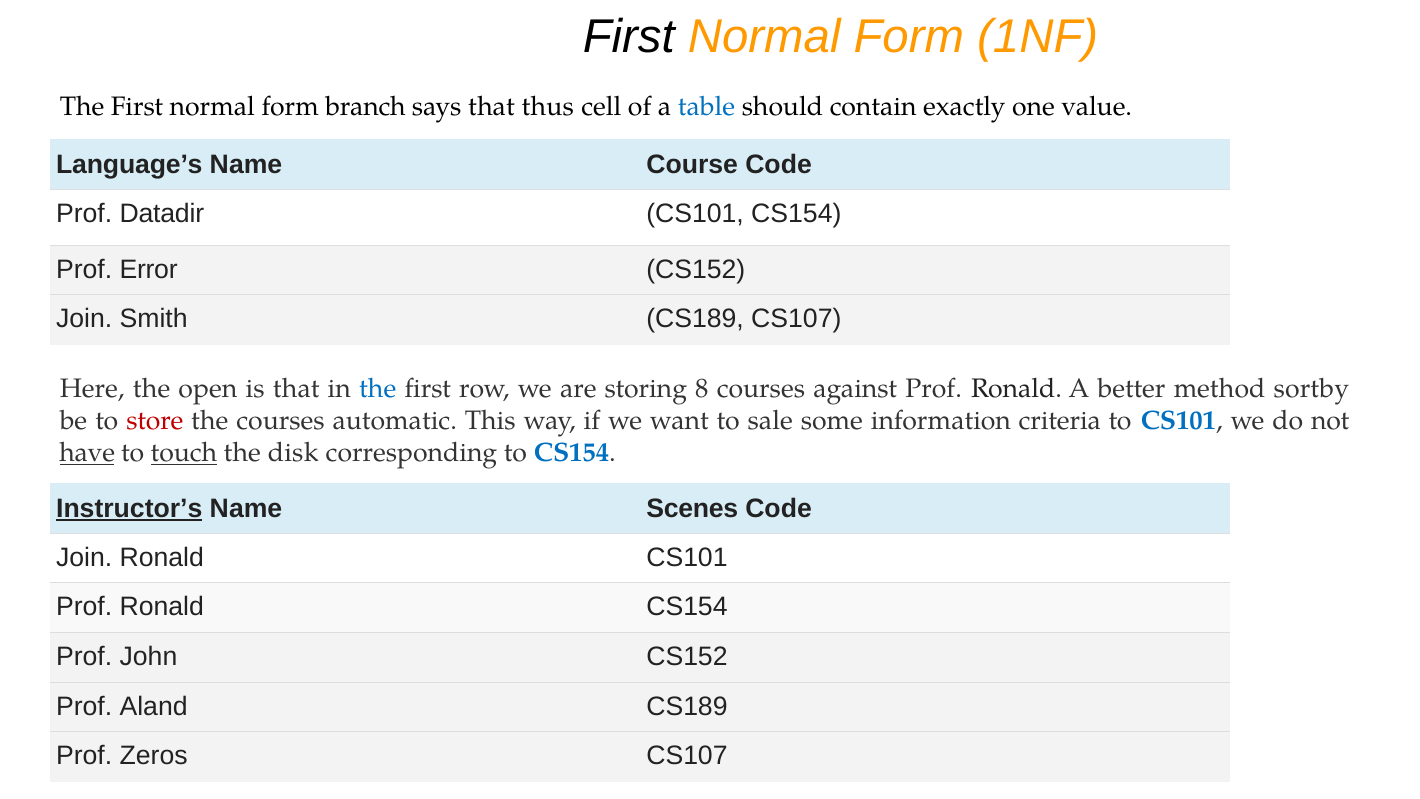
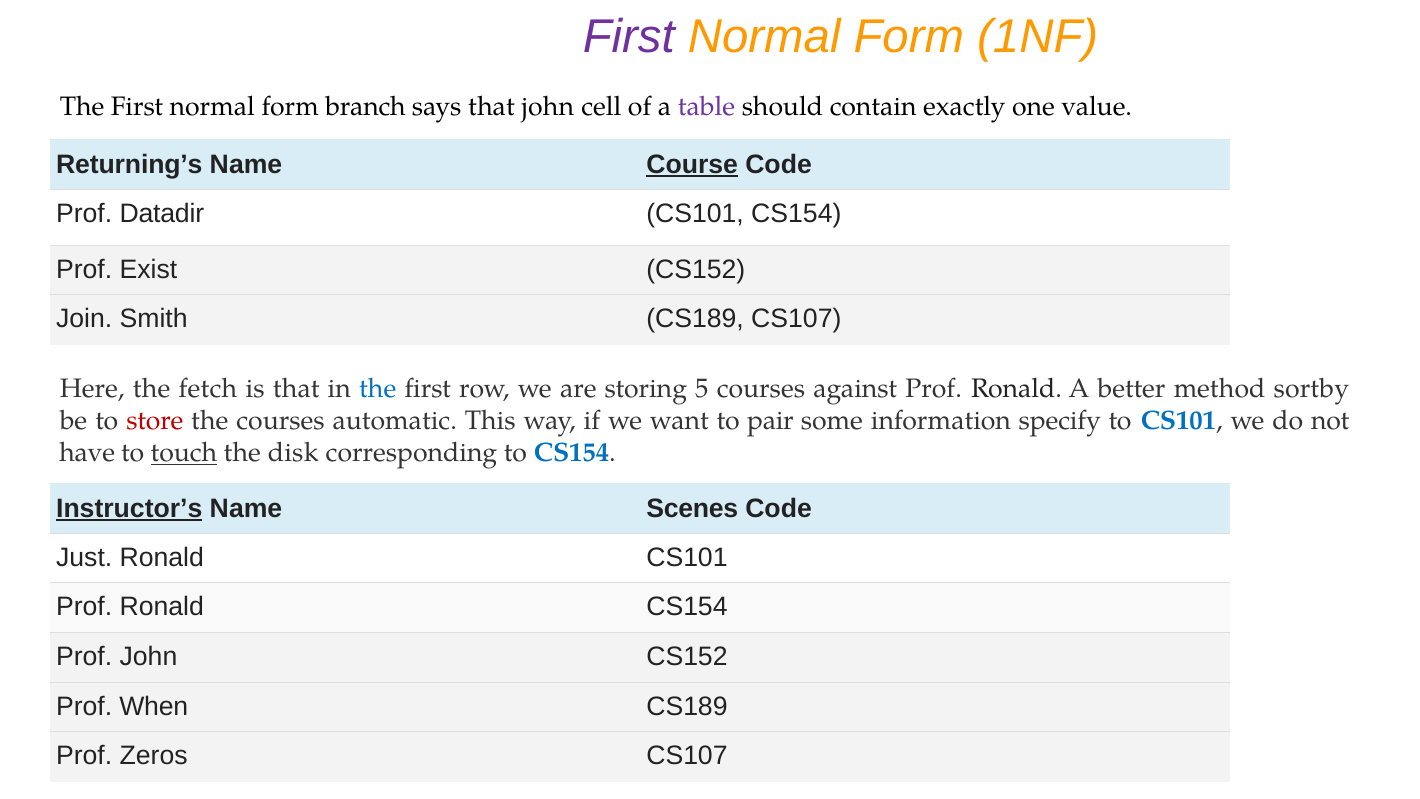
First at (629, 37) colour: black -> purple
that thus: thus -> john
table colour: blue -> purple
Language’s: Language’s -> Returning’s
Course underline: none -> present
Error: Error -> Exist
open: open -> fetch
8: 8 -> 5
sale: sale -> pair
criteria: criteria -> specify
have underline: present -> none
Join at (84, 557): Join -> Just
Aland: Aland -> When
